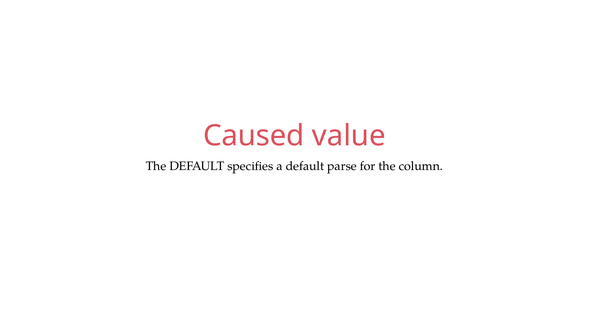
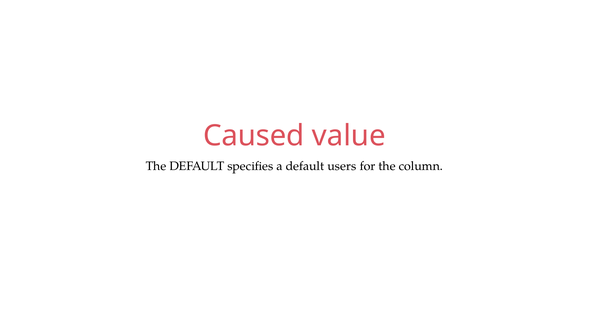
parse: parse -> users
